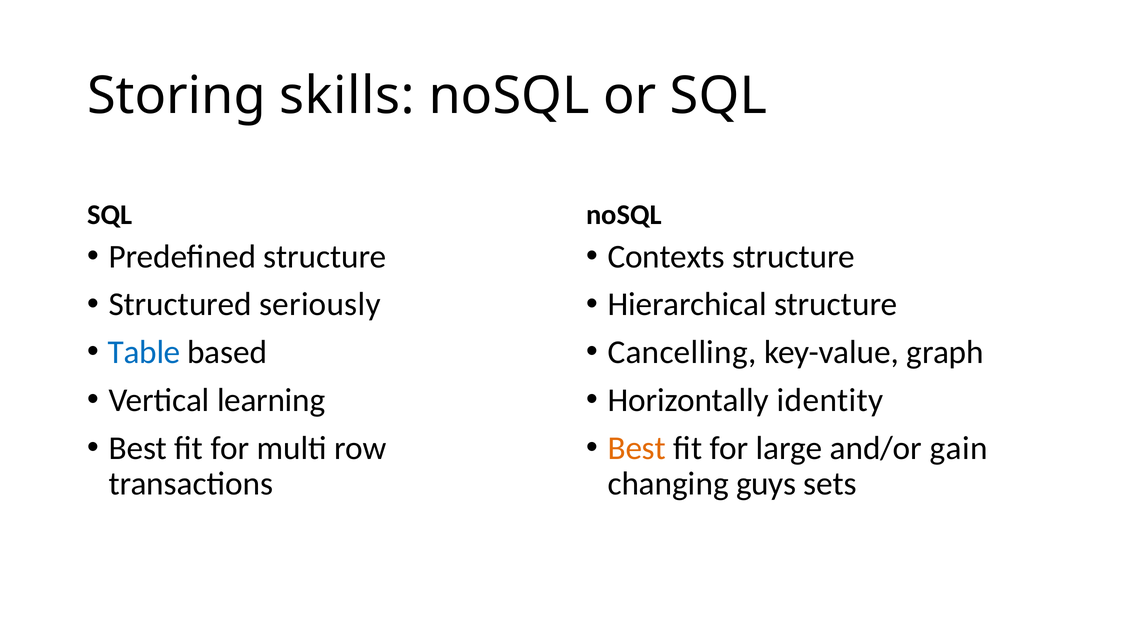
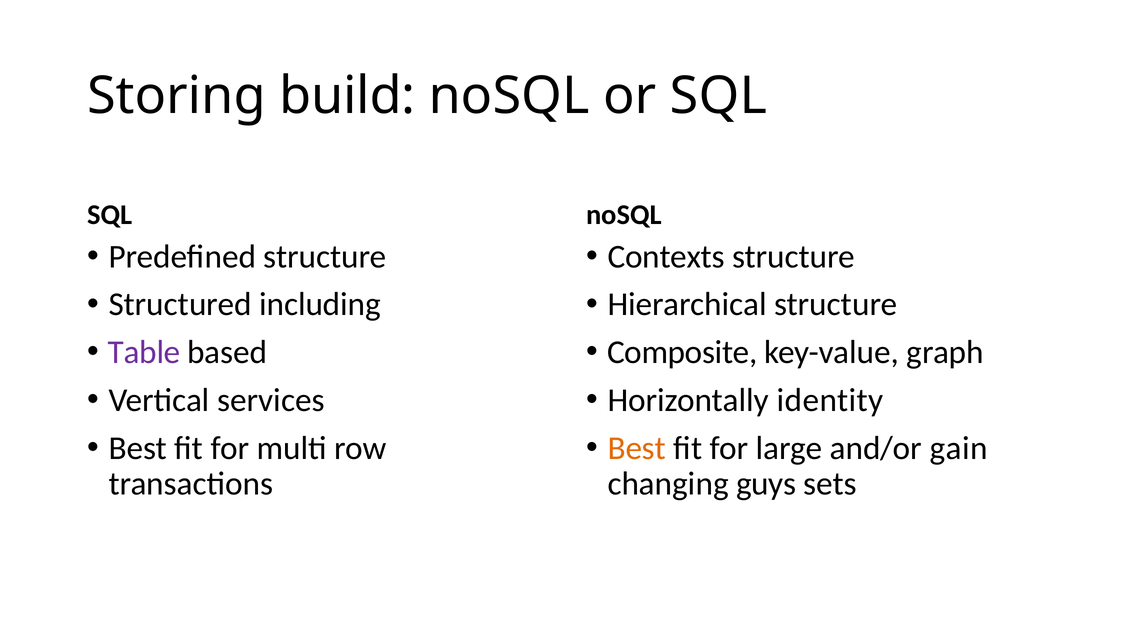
skills: skills -> build
seriously: seriously -> including
Table colour: blue -> purple
Cancelling: Cancelling -> Composite
learning: learning -> services
